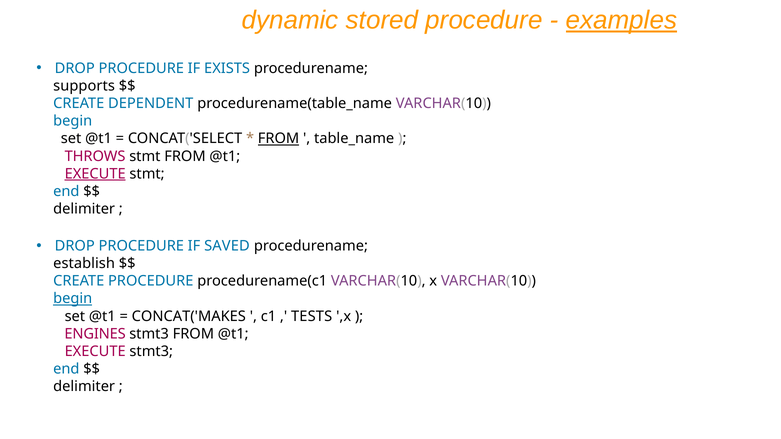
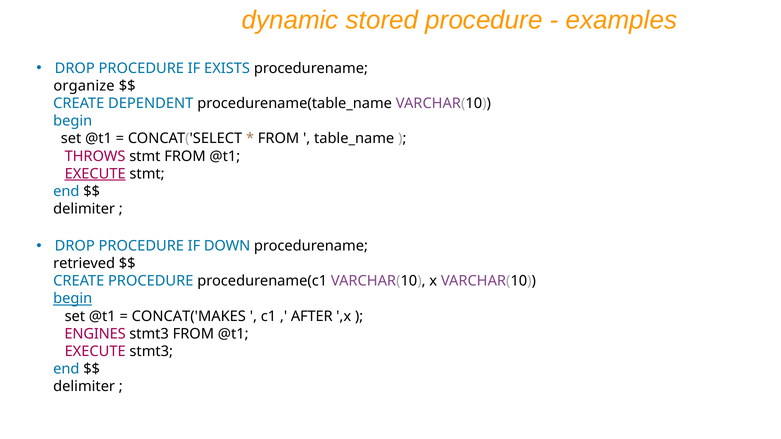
examples underline: present -> none
supports: supports -> organize
FROM at (279, 139) underline: present -> none
SAVED: SAVED -> DOWN
establish: establish -> retrieved
TESTS: TESTS -> AFTER
